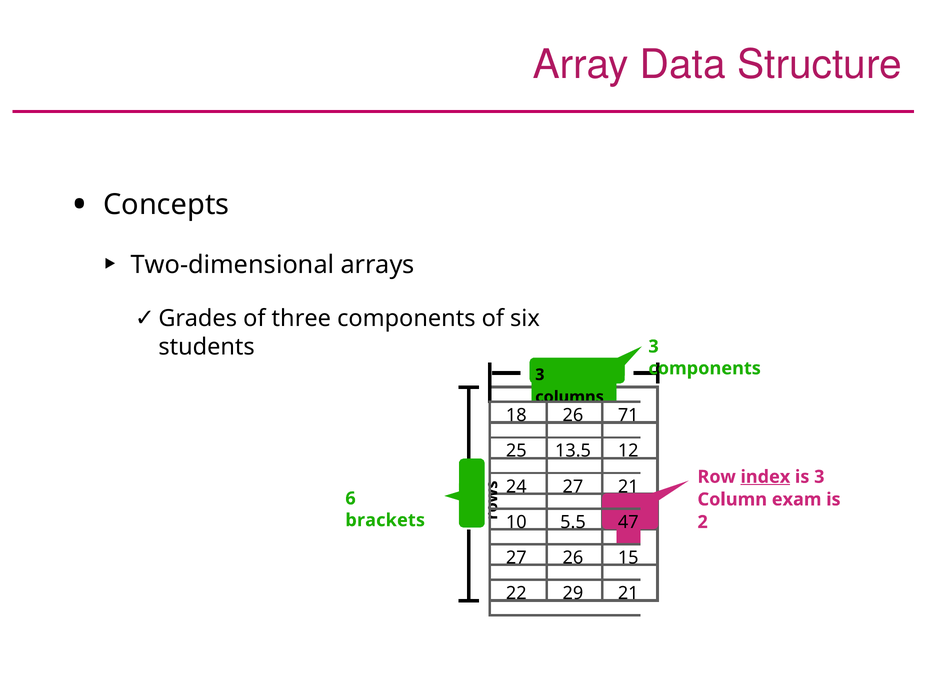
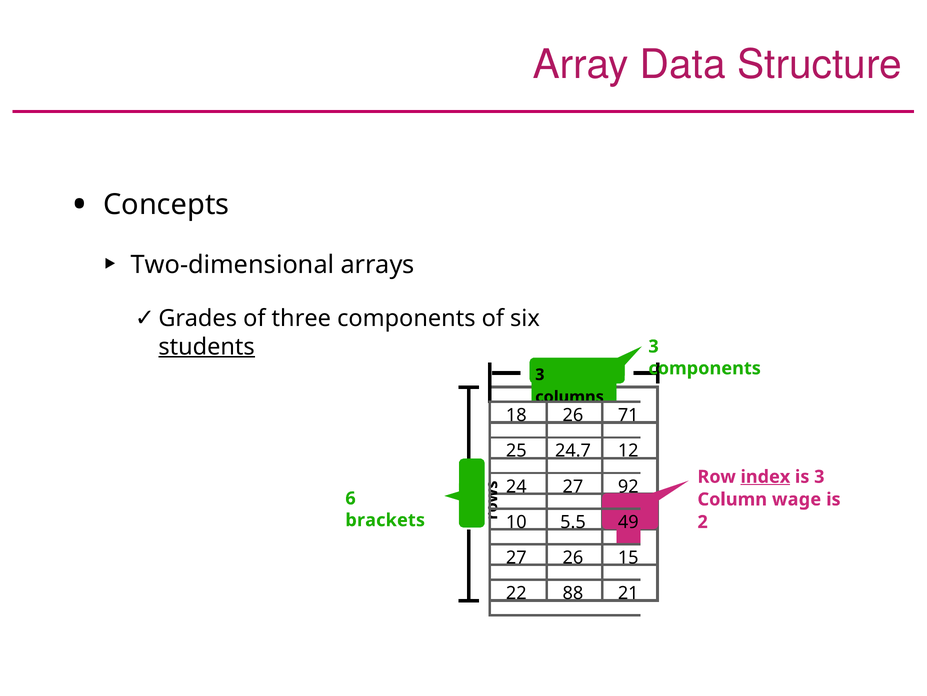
students underline: none -> present
13.5: 13.5 -> 24.7
27 21: 21 -> 92
exam: exam -> wage
47: 47 -> 49
29: 29 -> 88
